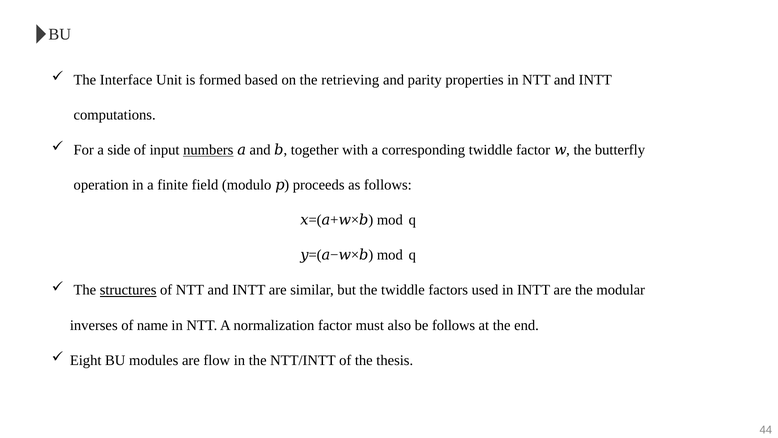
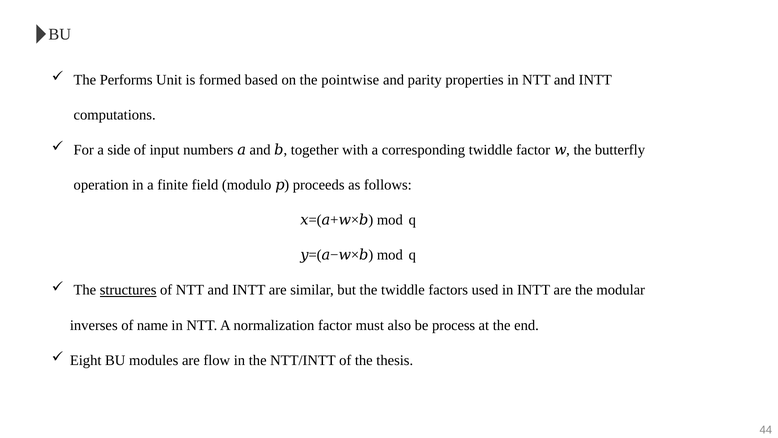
Interface: Interface -> Performs
retrieving: retrieving -> pointwise
numbers underline: present -> none
be follows: follows -> process
